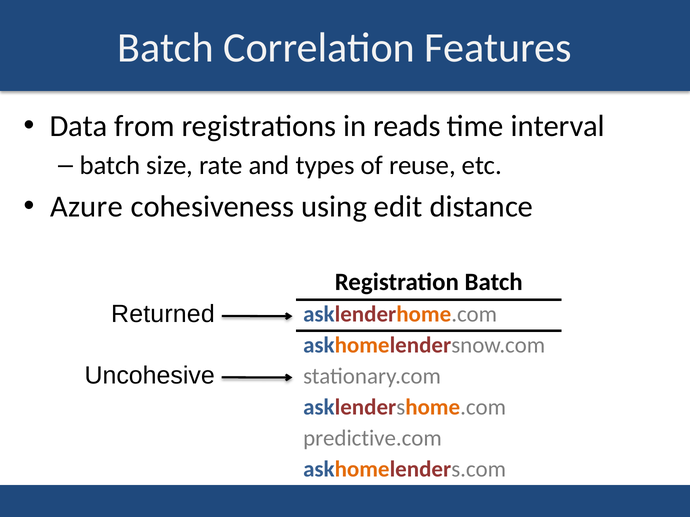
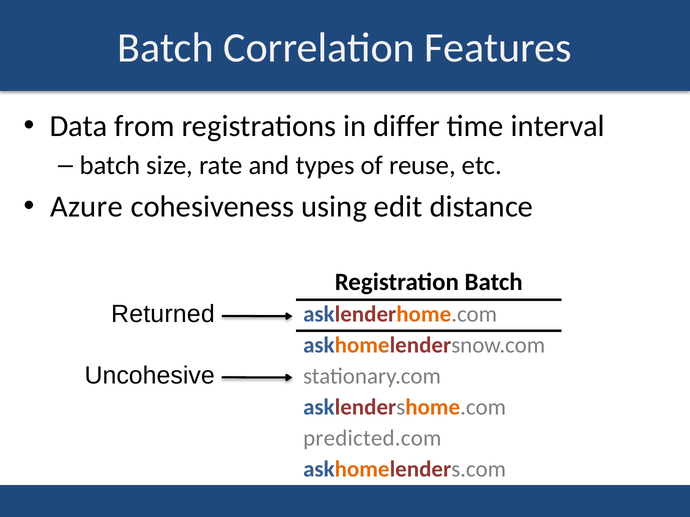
reads: reads -> differ
predictive.com: predictive.com -> predicted.com
